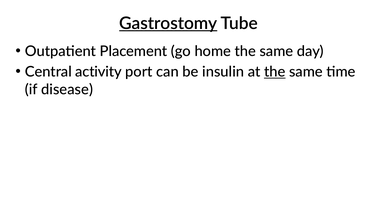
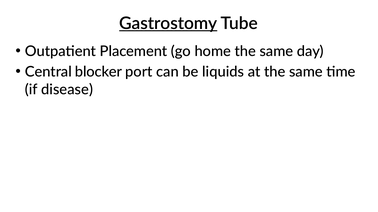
activity: activity -> blocker
insulin: insulin -> liquids
the at (275, 72) underline: present -> none
